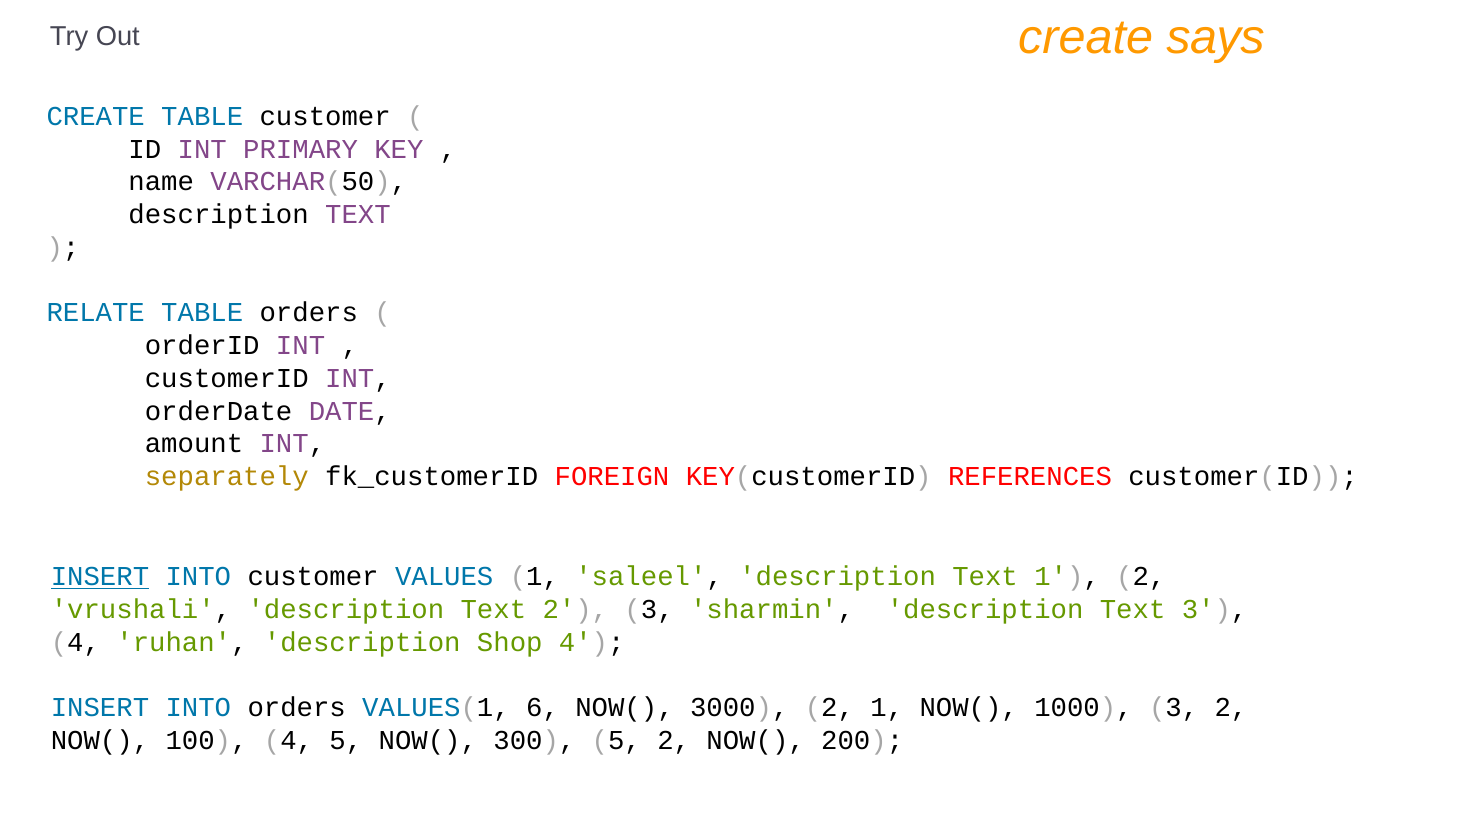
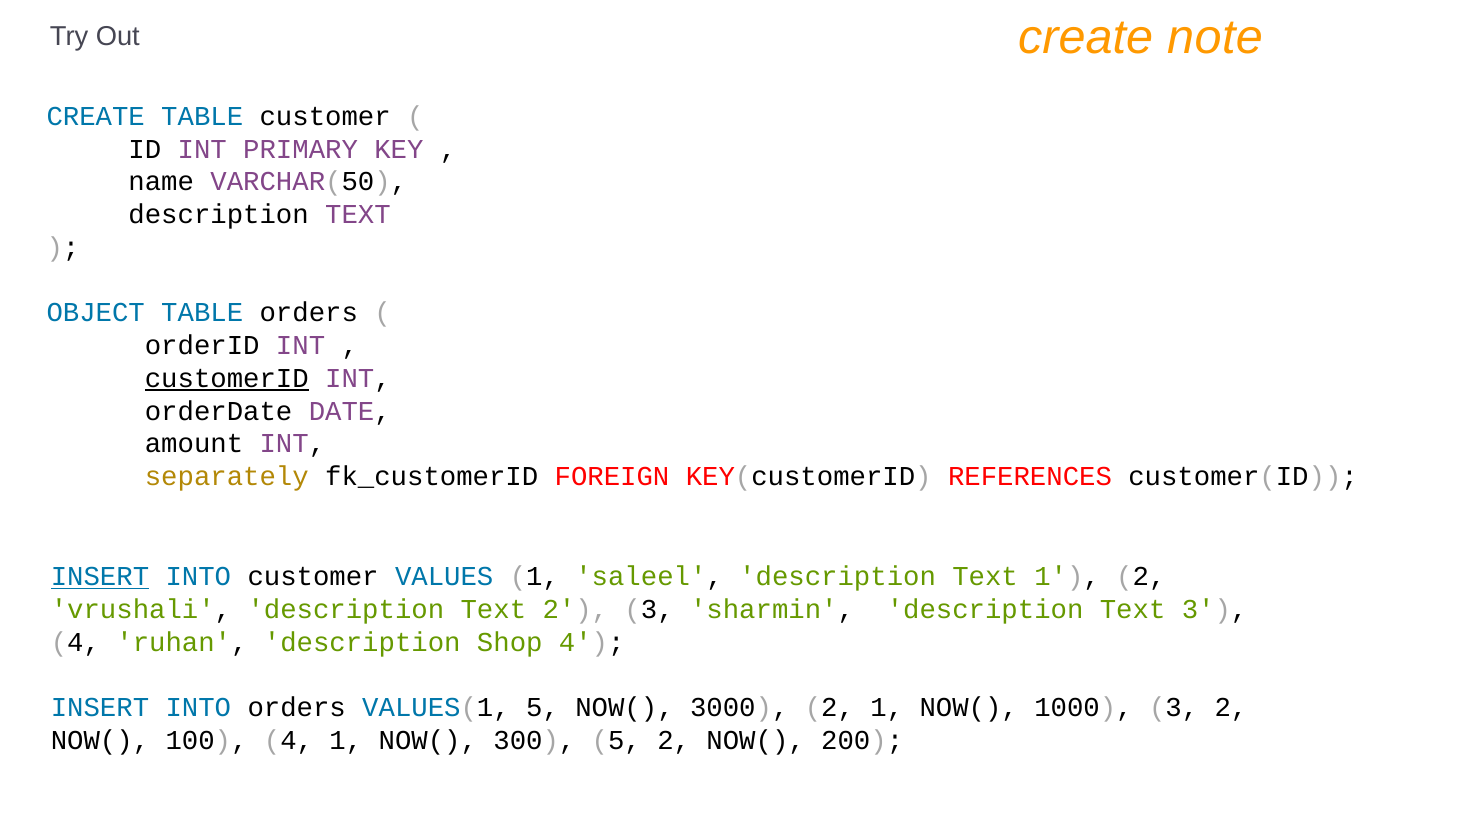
says: says -> note
RELATE: RELATE -> OBJECT
customerID underline: none -> present
VALUES(1 6: 6 -> 5
4 5: 5 -> 1
